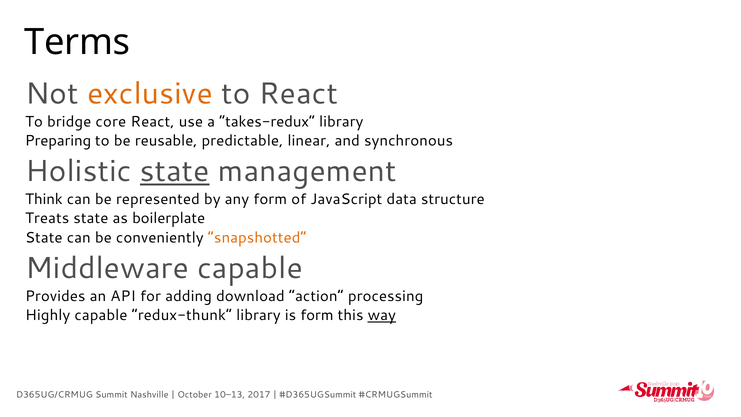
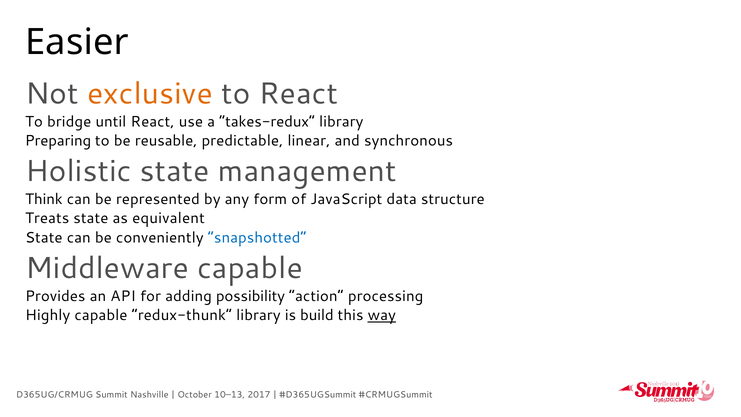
Terms: Terms -> Easier
core: core -> until
state at (175, 171) underline: present -> none
boilerplate: boilerplate -> equivalent
snapshotted colour: orange -> blue
download: download -> possibility
is form: form -> build
